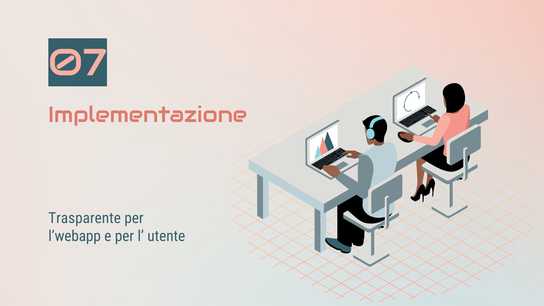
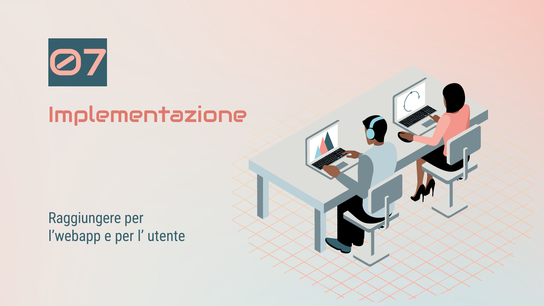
Trasparente: Trasparente -> Raggiungere
